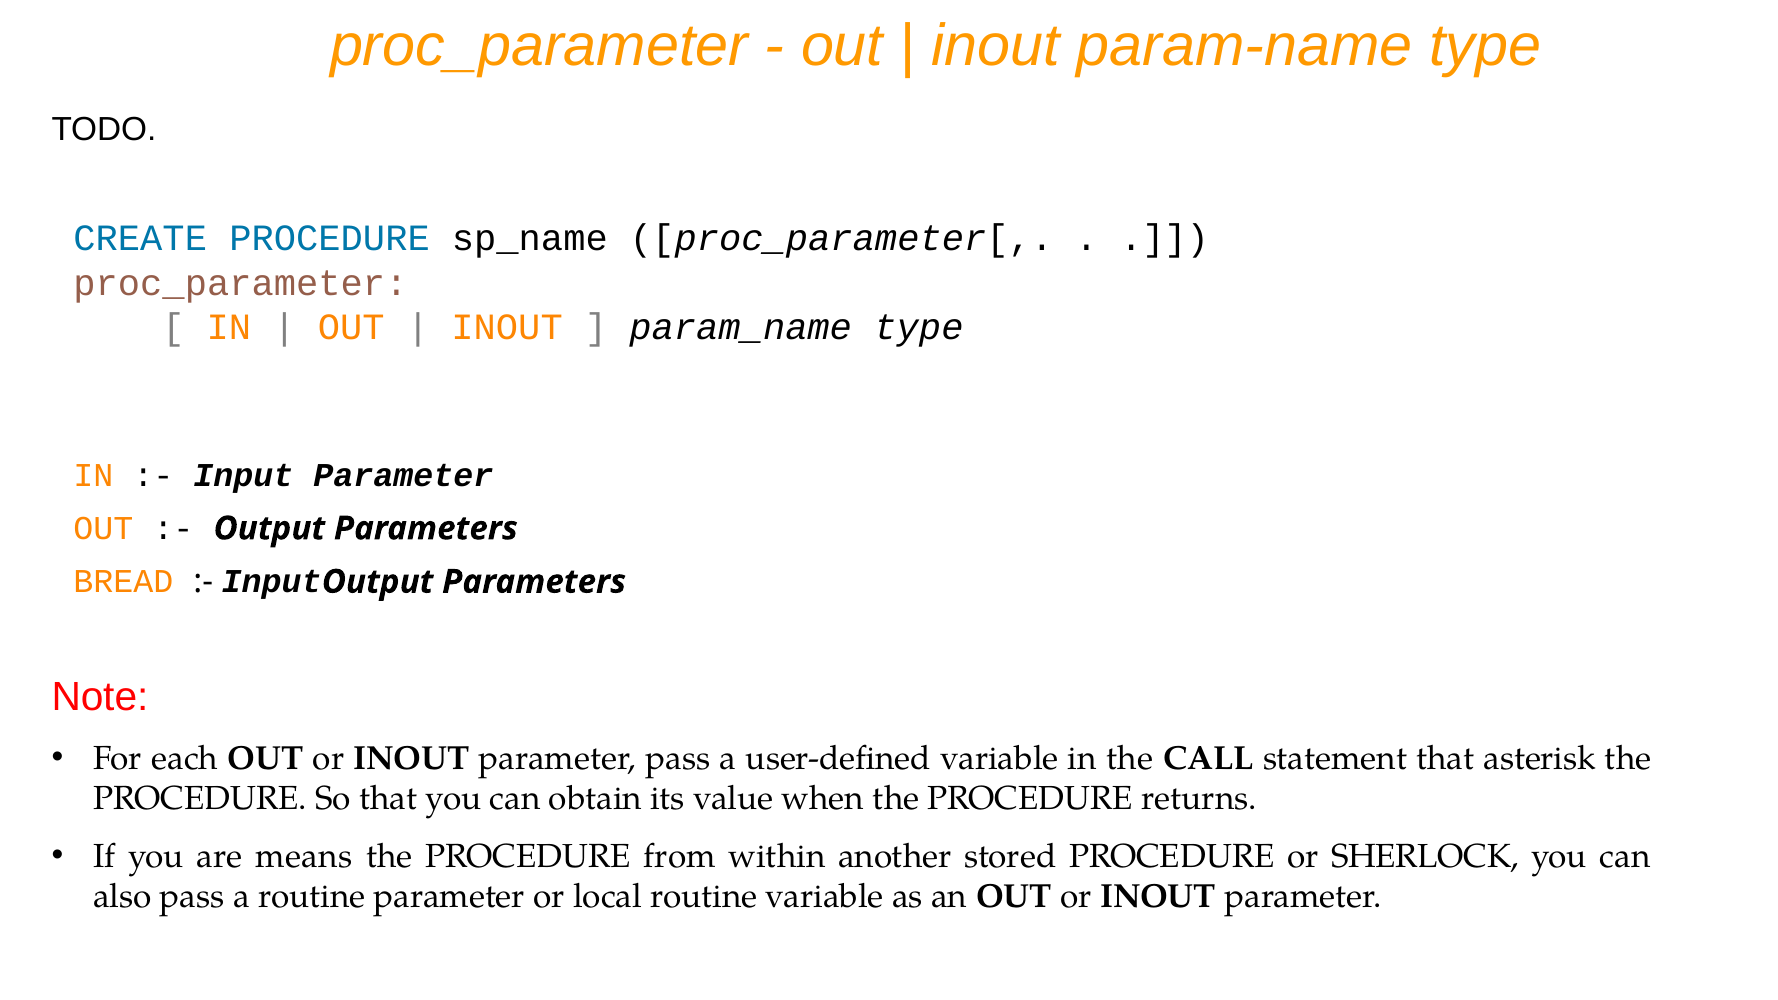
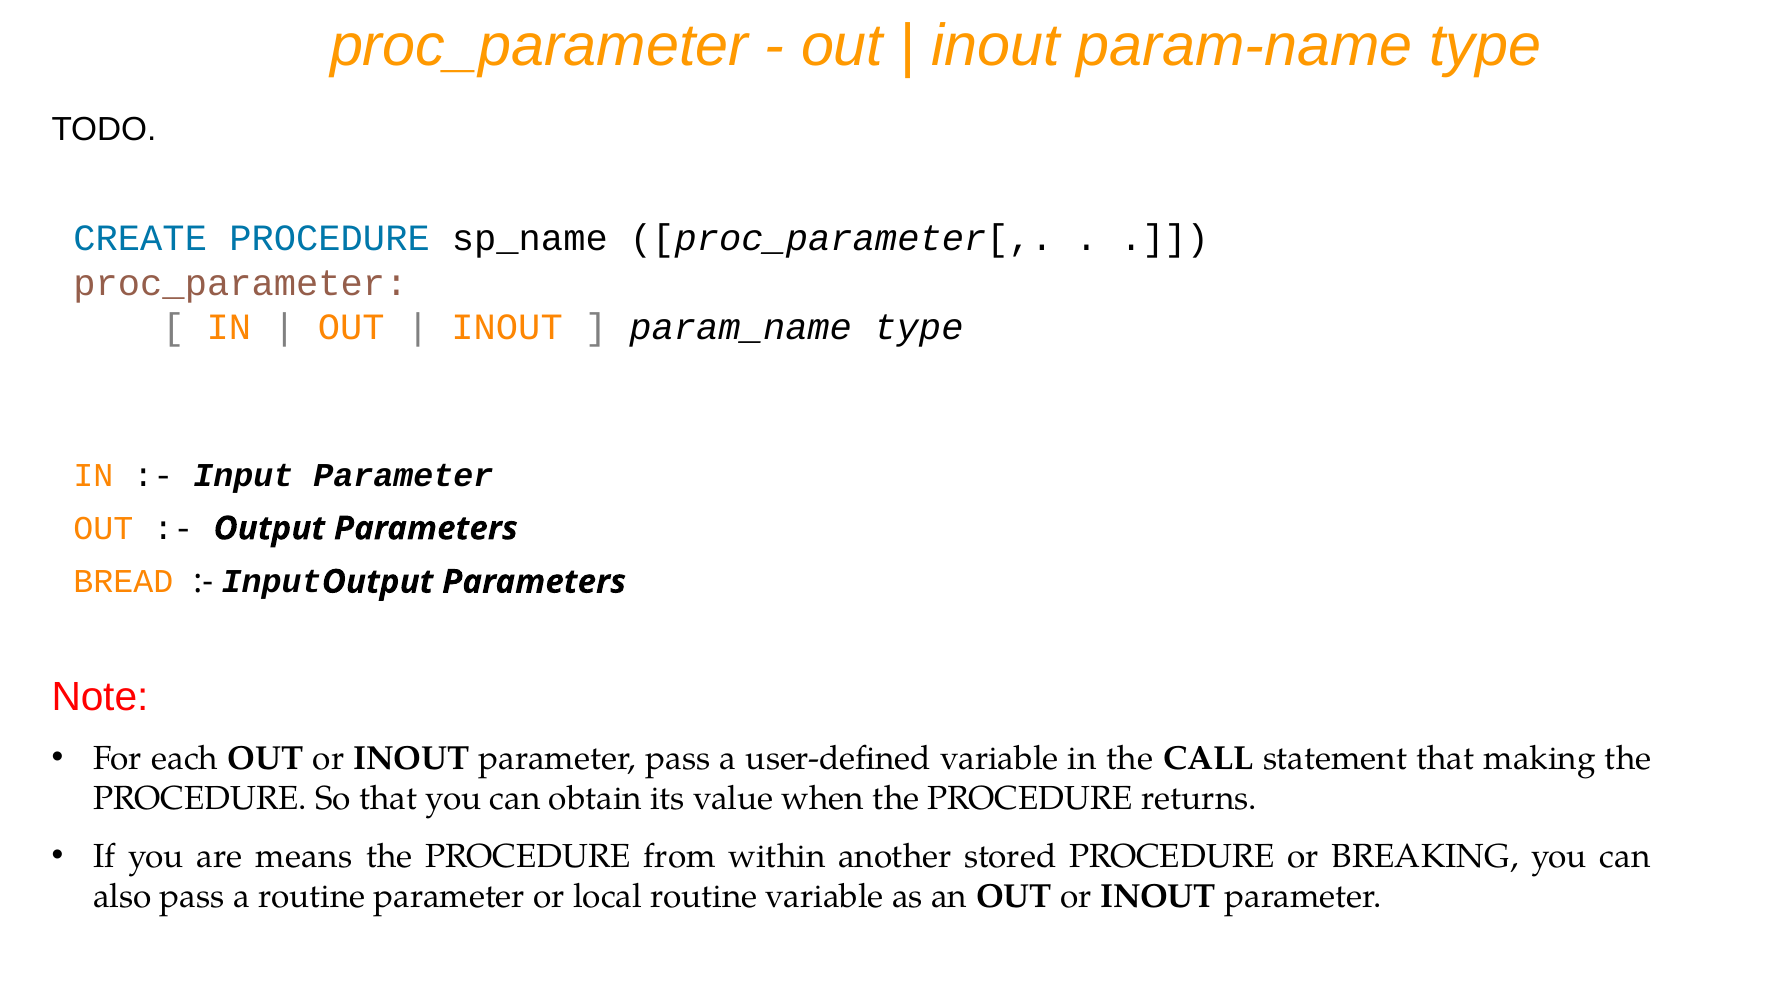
asterisk: asterisk -> making
SHERLOCK: SHERLOCK -> BREAKING
